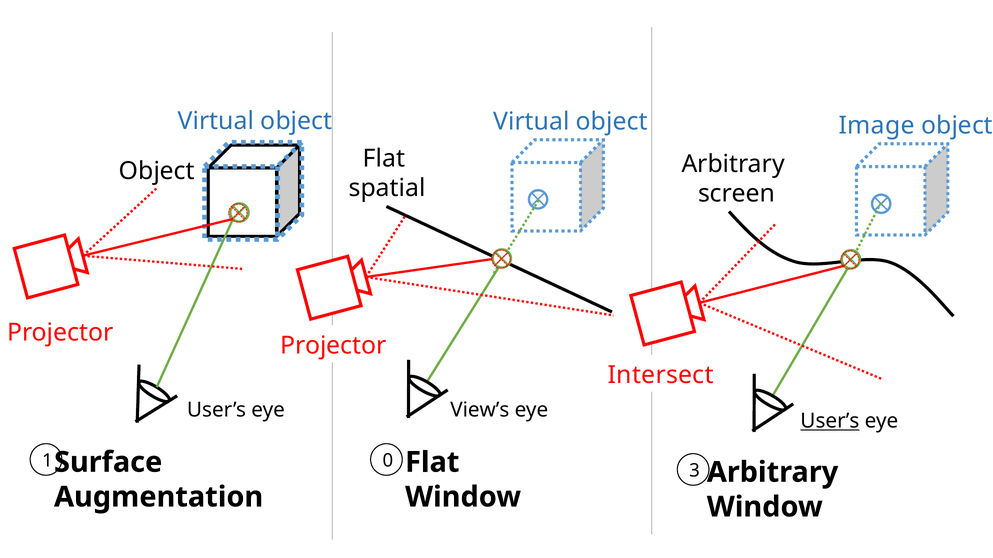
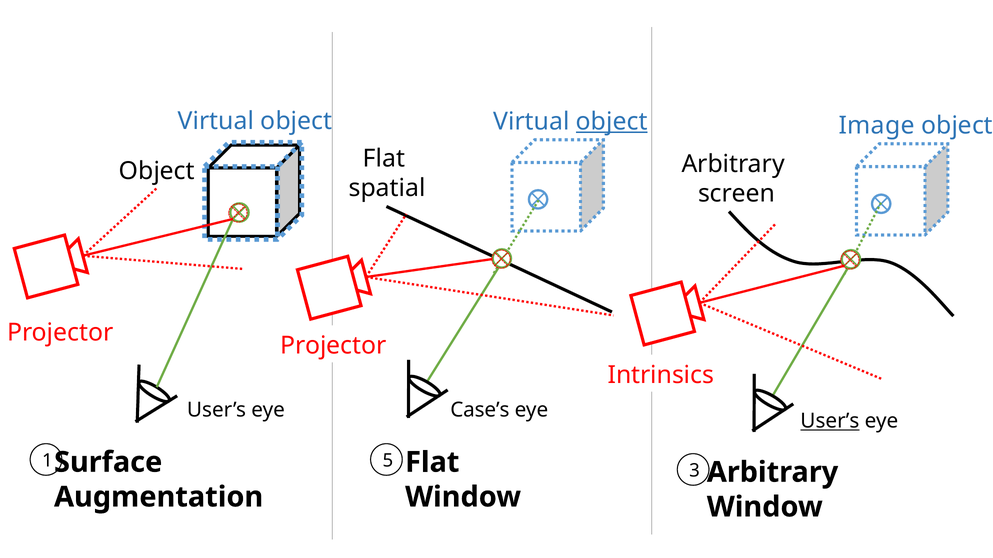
object at (612, 122) underline: none -> present
Intersect: Intersect -> Intrinsics
View’s: View’s -> Case’s
0: 0 -> 5
